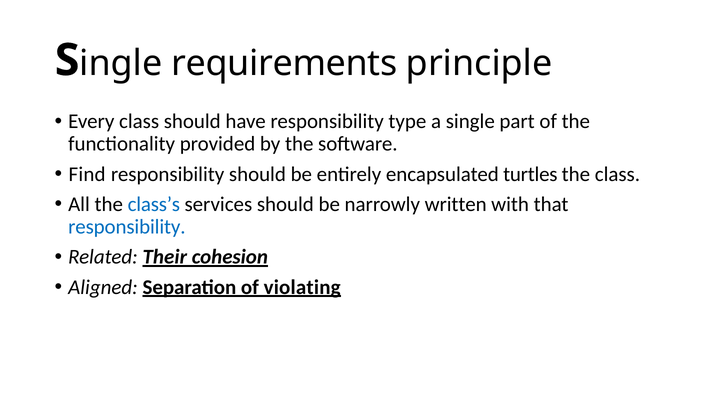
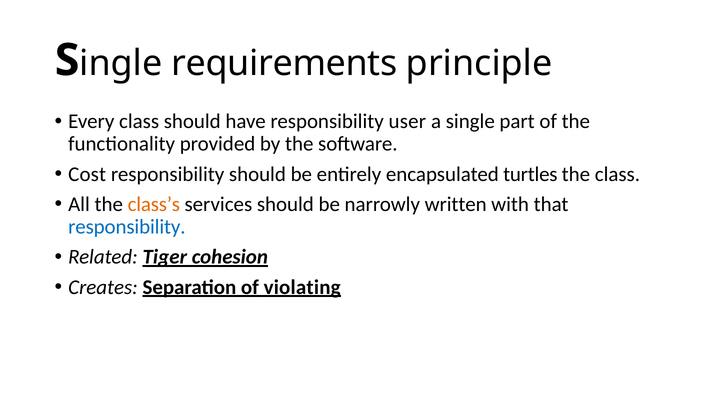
type: type -> user
Find: Find -> Cost
class’s colour: blue -> orange
Their: Their -> Tiger
Aligned: Aligned -> Creates
